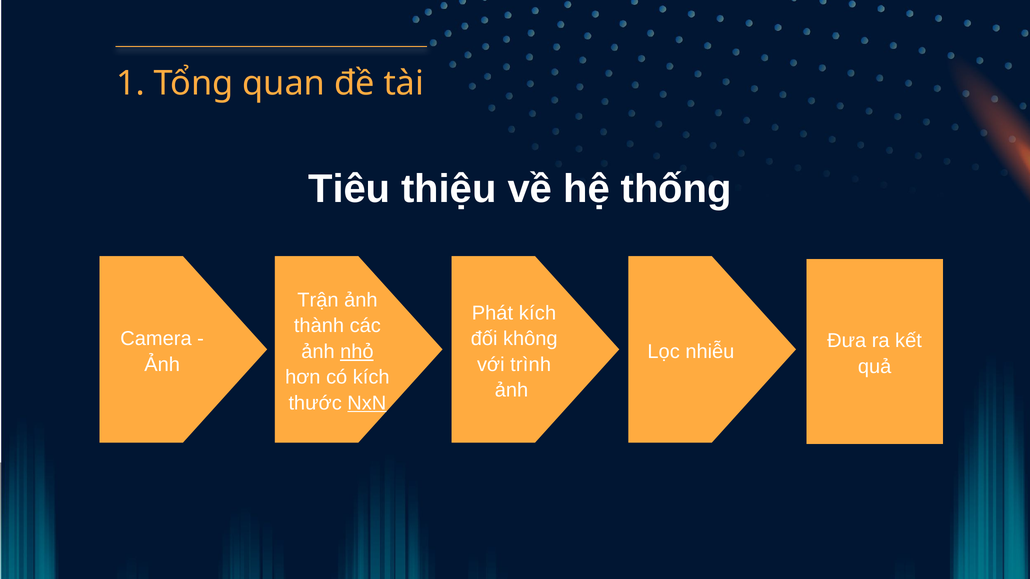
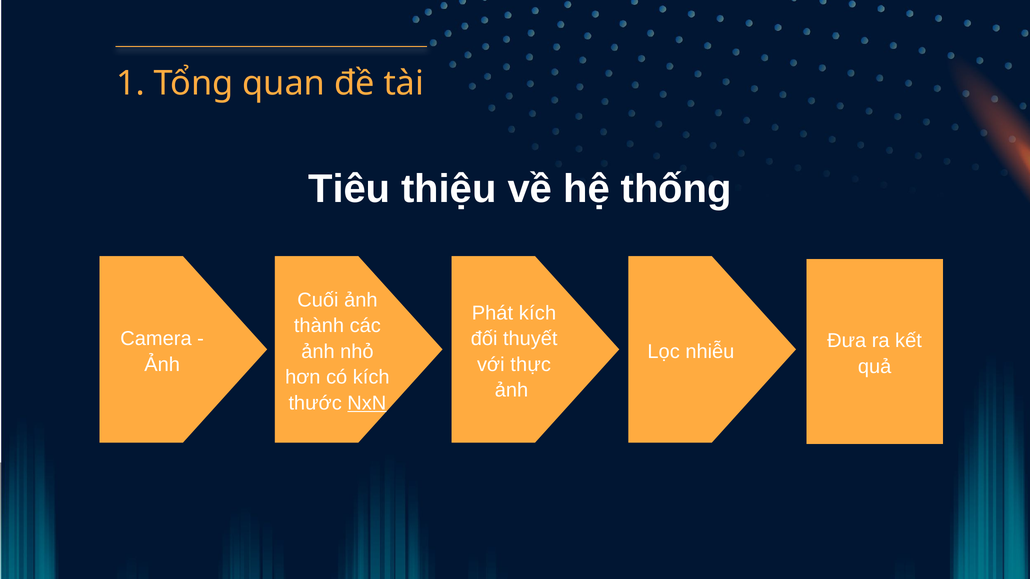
Trận: Trận -> Cuối
không: không -> thuyết
nhỏ underline: present -> none
trình: trình -> thực
